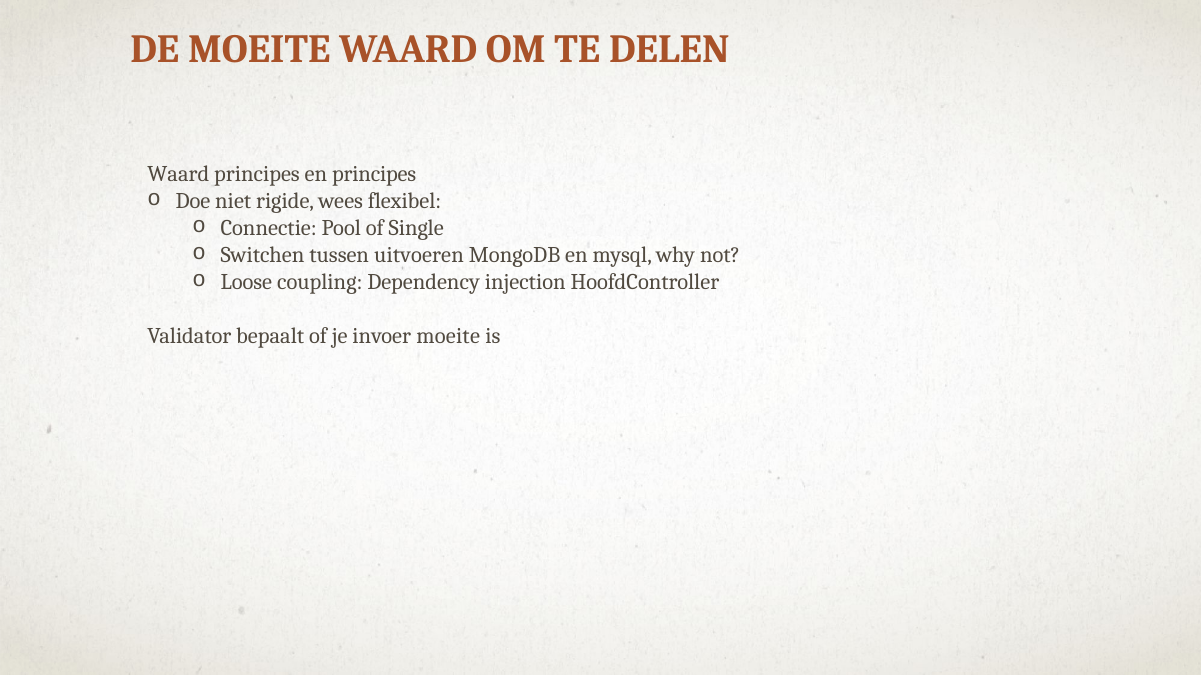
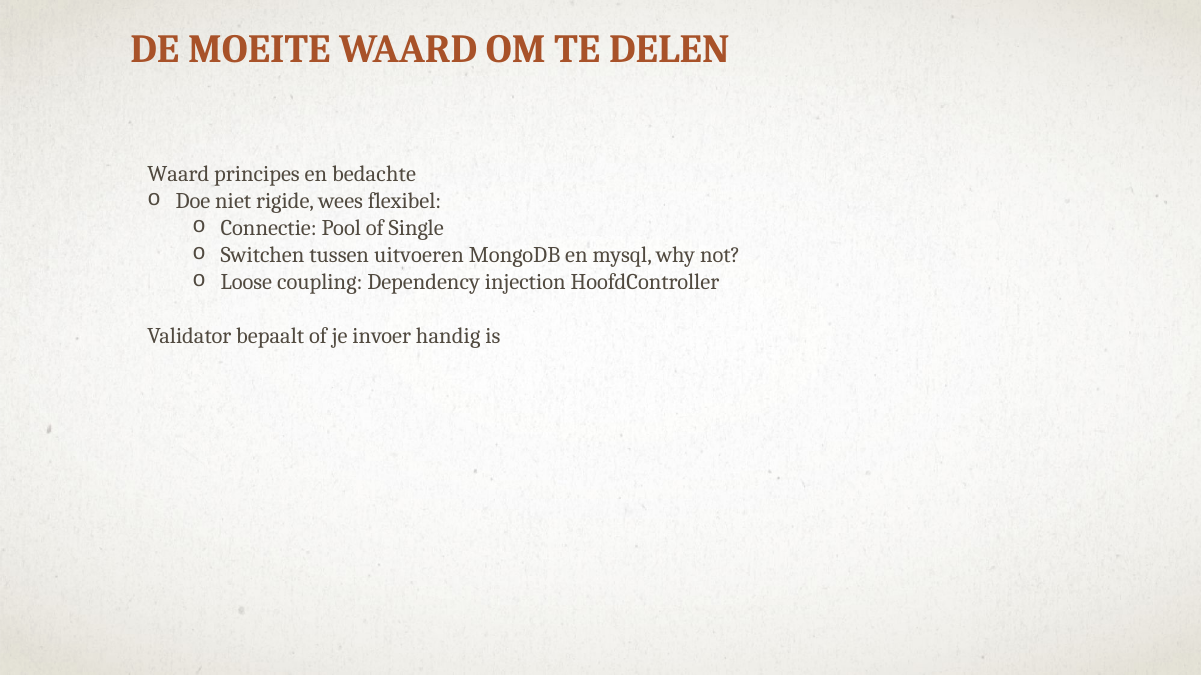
en principes: principes -> bedachte
invoer moeite: moeite -> handig
